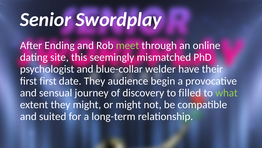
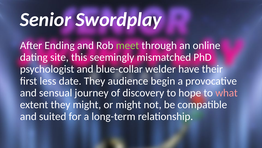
first first: first -> less
filled: filled -> hope
what colour: light green -> pink
